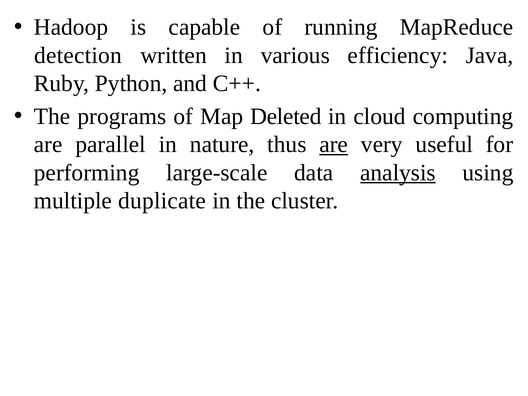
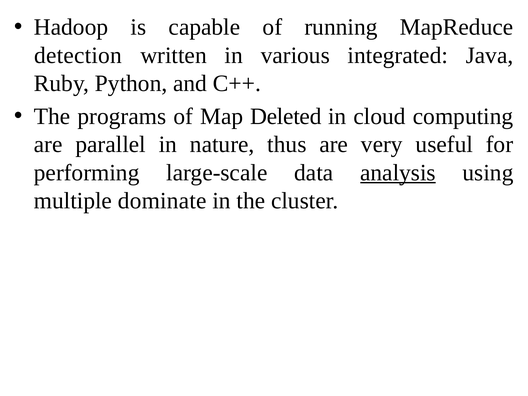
efficiency: efficiency -> integrated
are at (334, 145) underline: present -> none
duplicate: duplicate -> dominate
